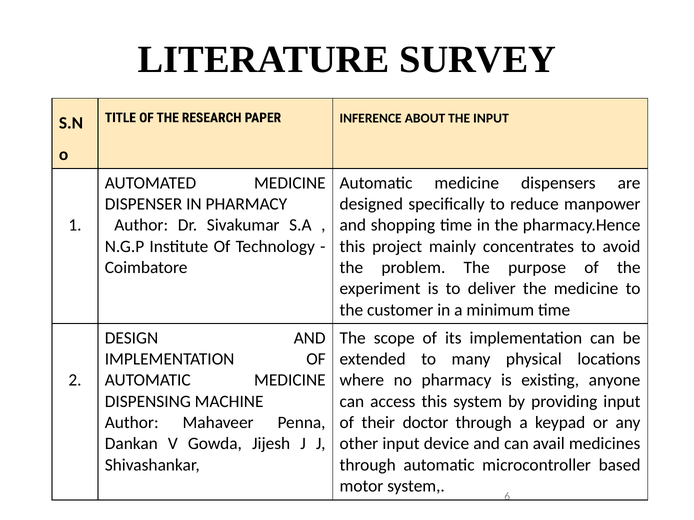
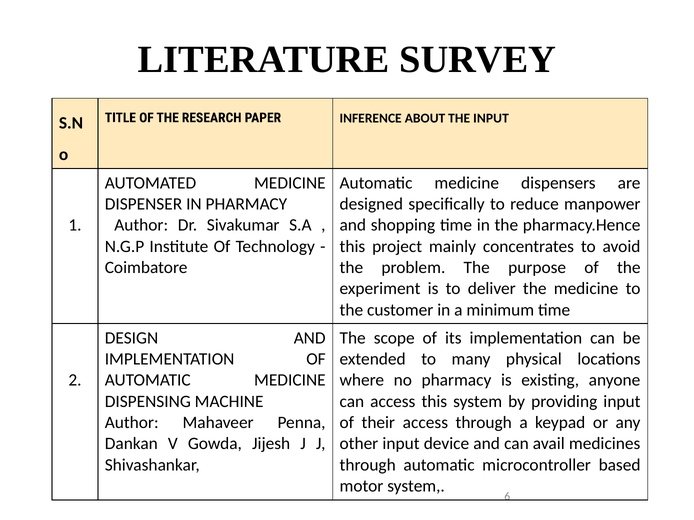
their doctor: doctor -> access
